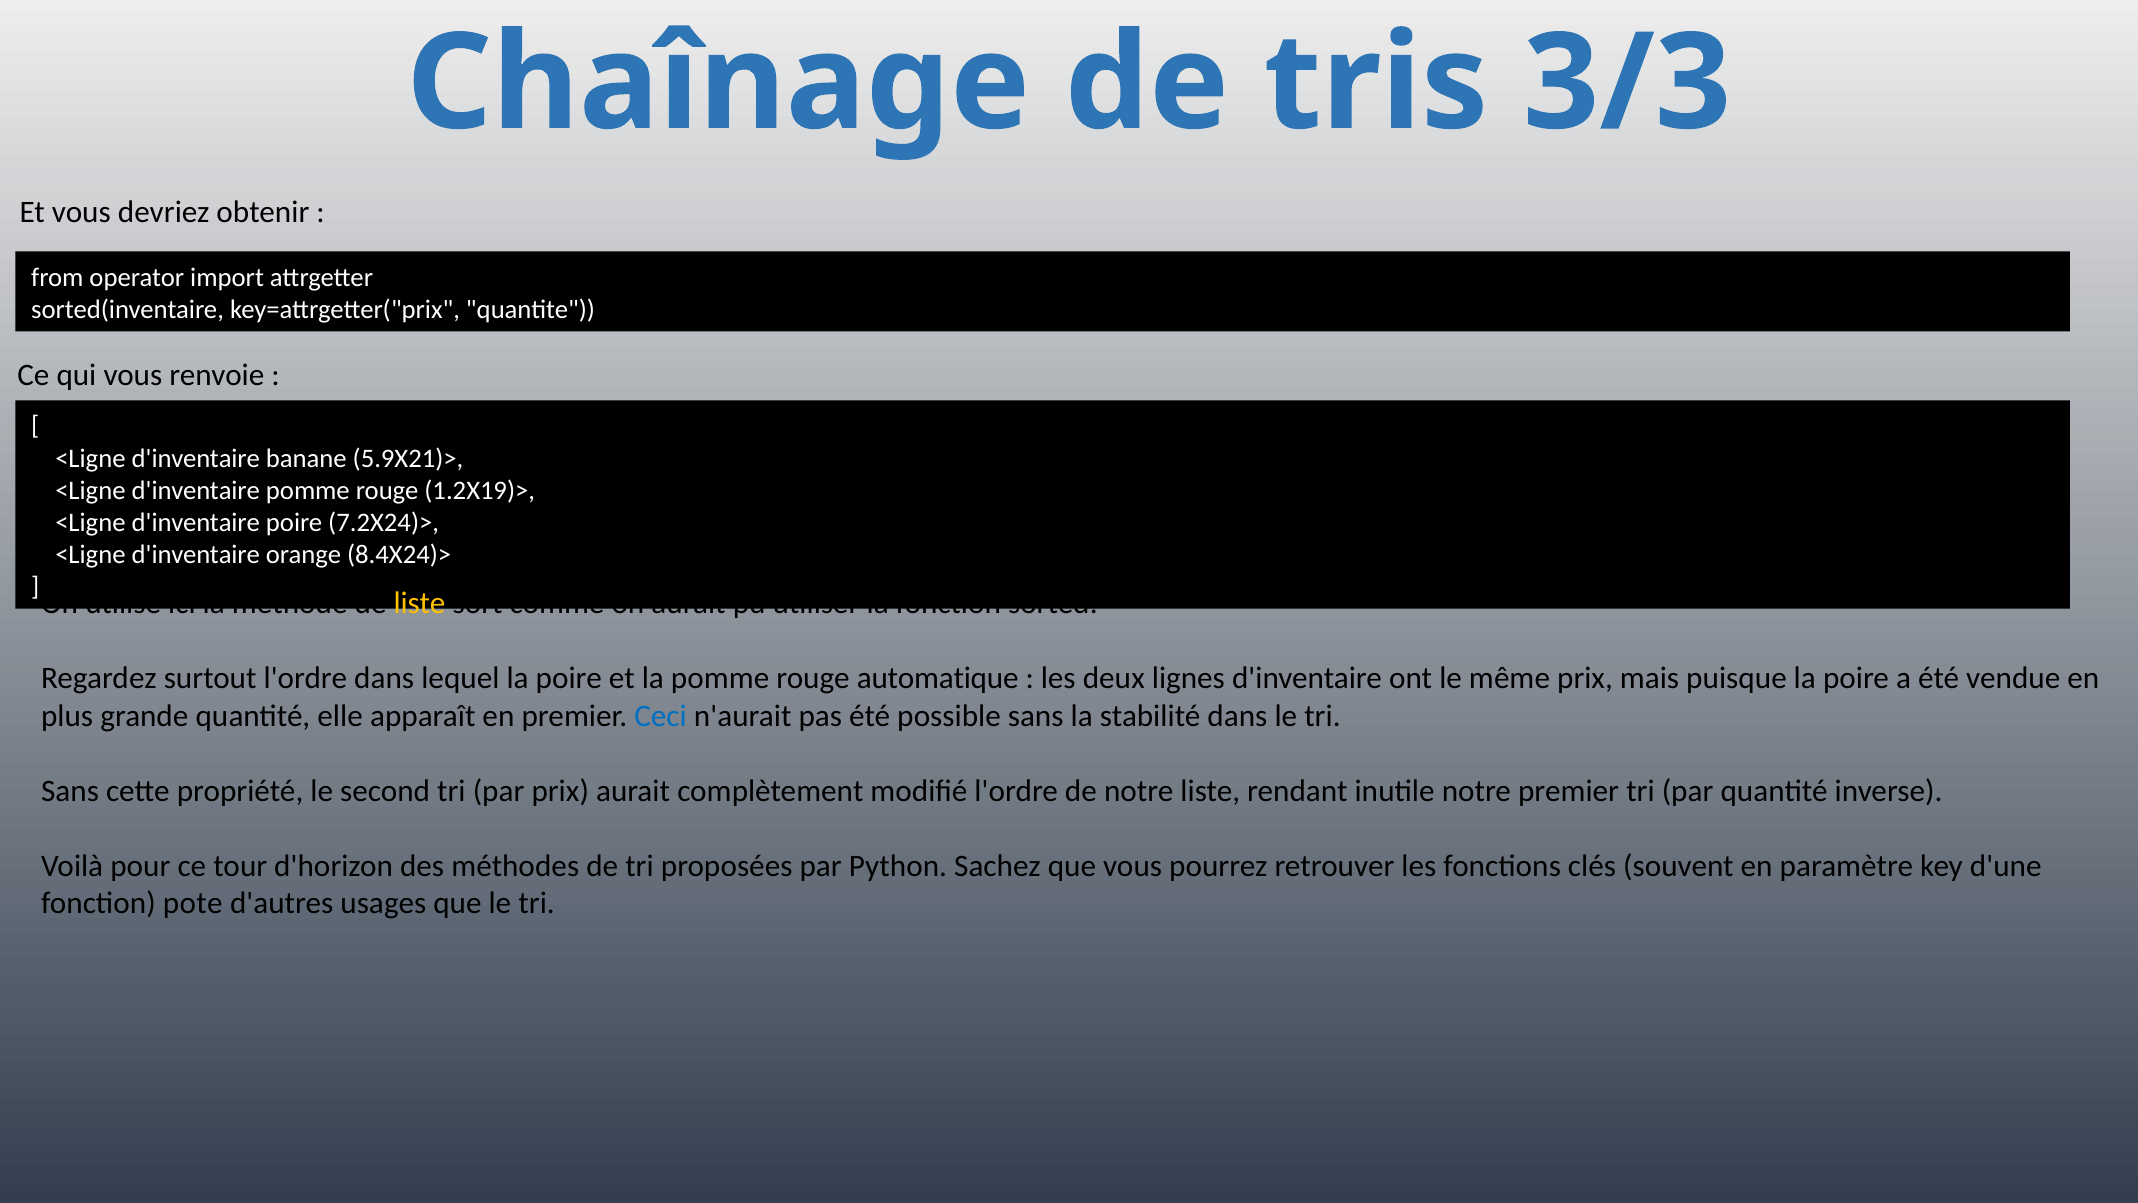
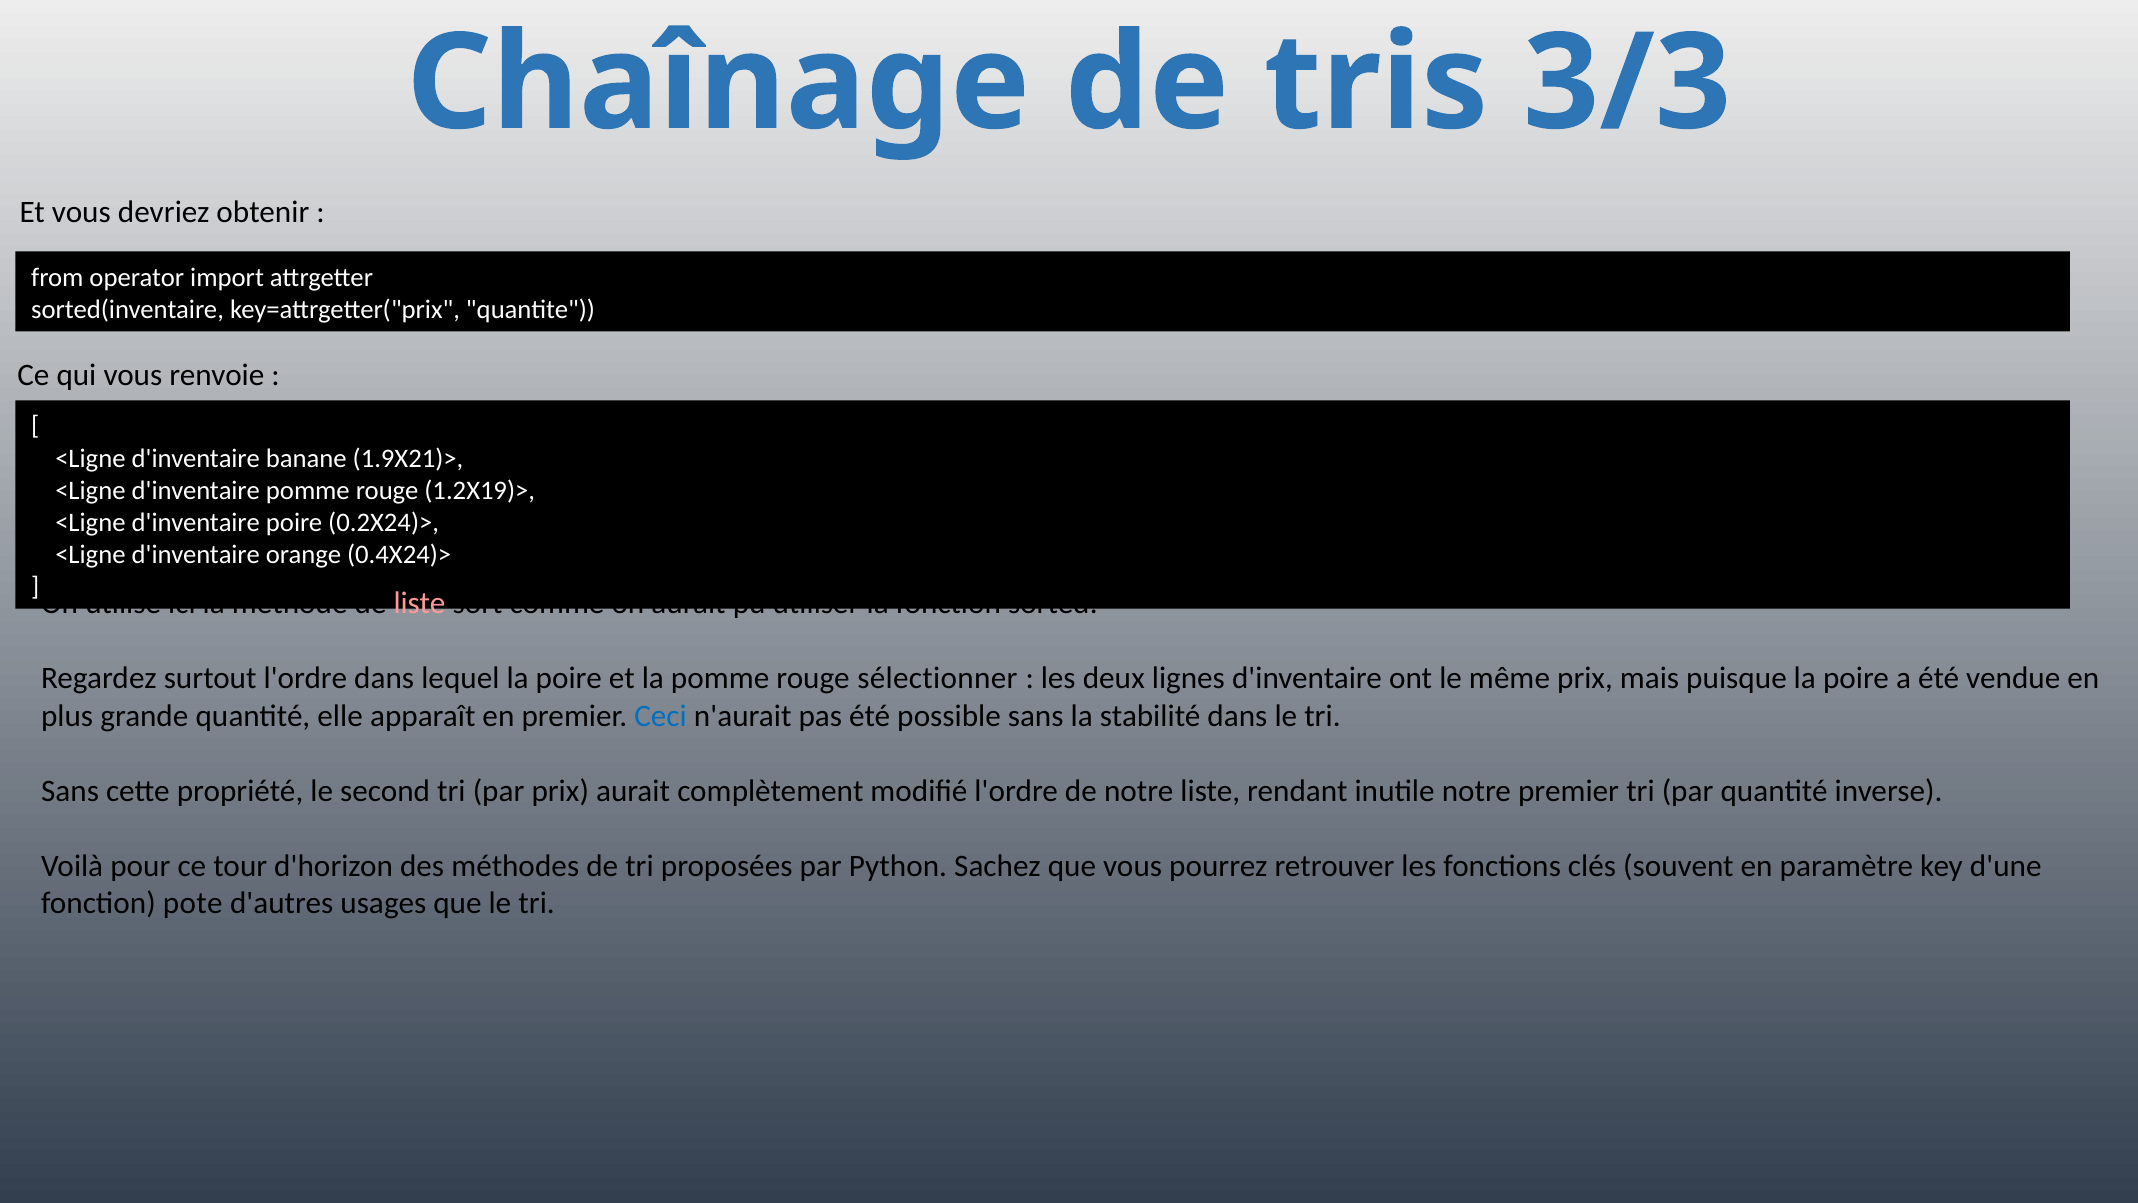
5.9X21)>: 5.9X21)> -> 1.9X21)>
7.2X24)>: 7.2X24)> -> 0.2X24)>
8.4X24)>: 8.4X24)> -> 0.4X24)>
liste at (419, 603) colour: yellow -> pink
automatique: automatique -> sélectionner
